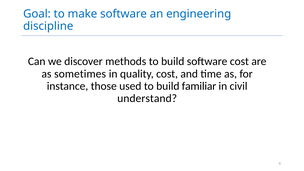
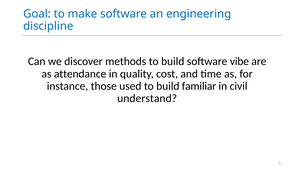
software cost: cost -> vibe
sometimes: sometimes -> attendance
